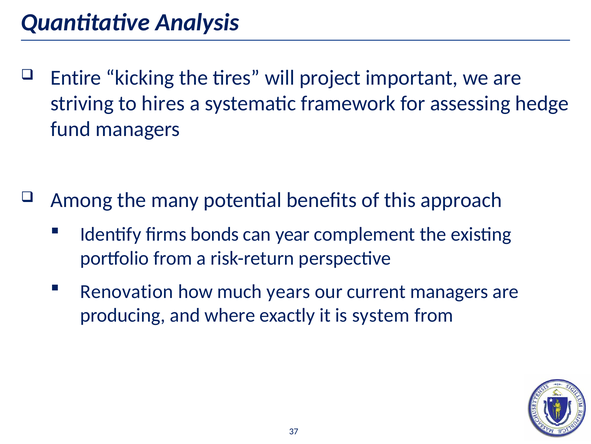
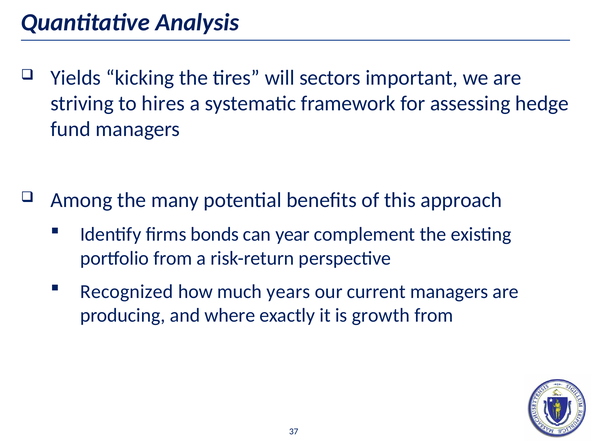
Entire: Entire -> Yields
project: project -> sectors
Renovation: Renovation -> Recognized
system: system -> growth
